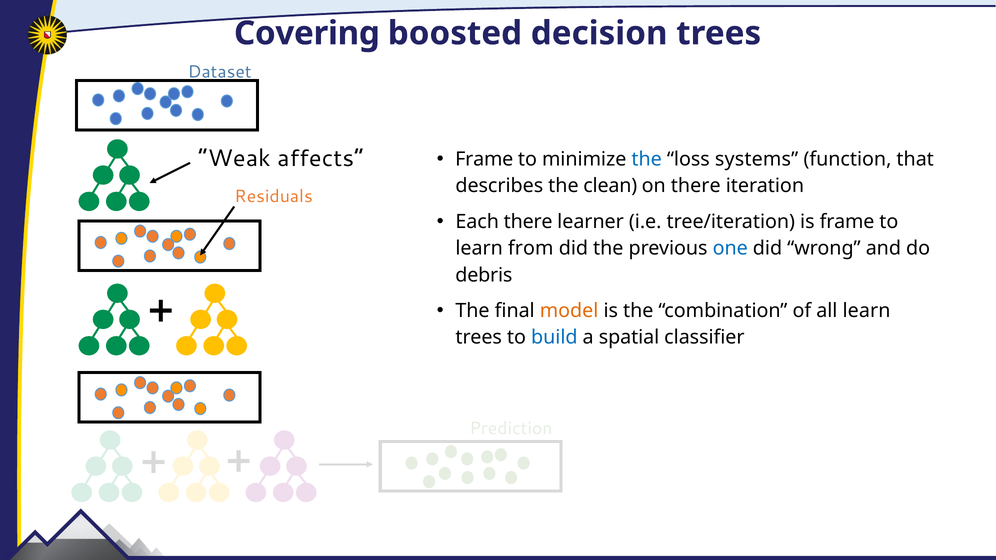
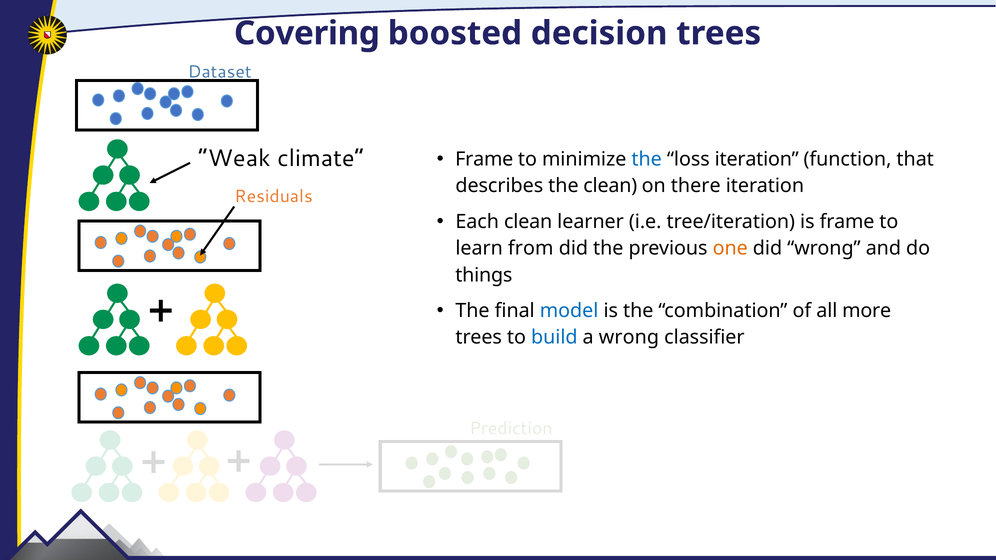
affects: affects -> climate
loss systems: systems -> iteration
Each there: there -> clean
one colour: blue -> orange
debris: debris -> things
model colour: orange -> blue
all learn: learn -> more
a spatial: spatial -> wrong
